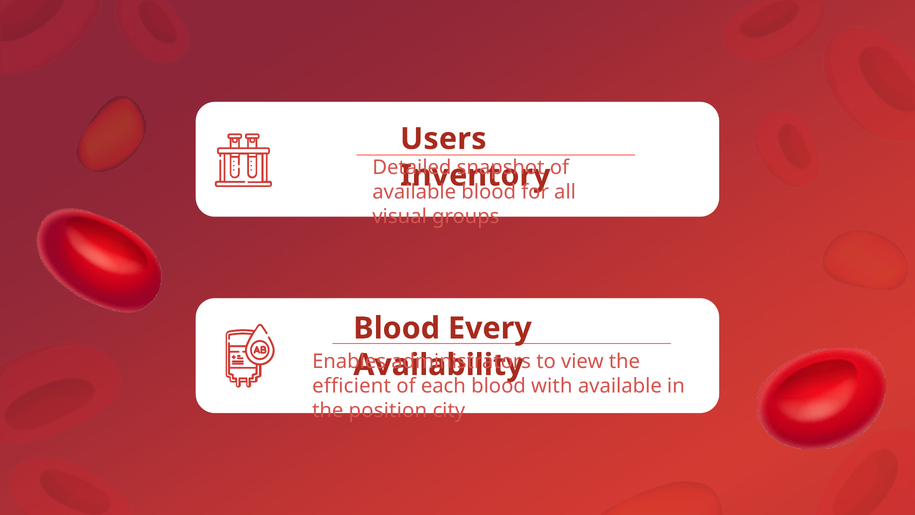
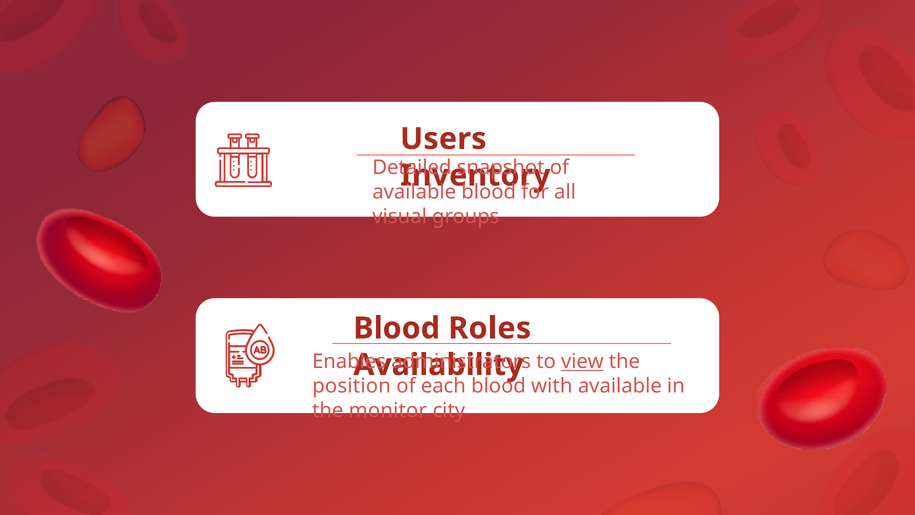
Every: Every -> Roles
view underline: none -> present
efficient: efficient -> position
position: position -> monitor
